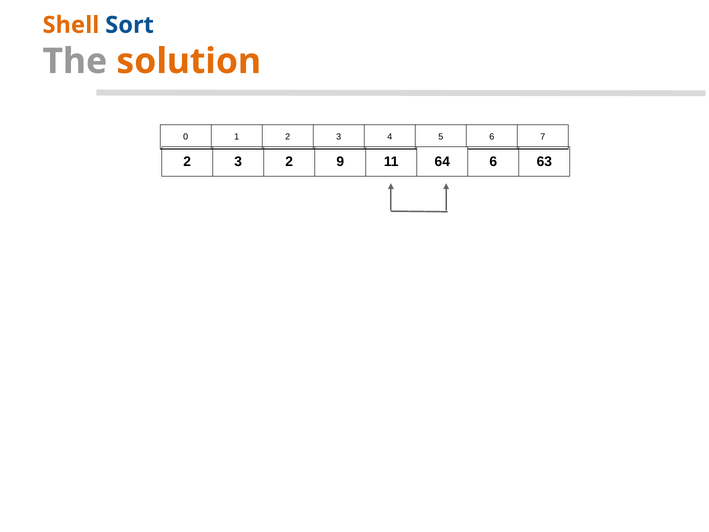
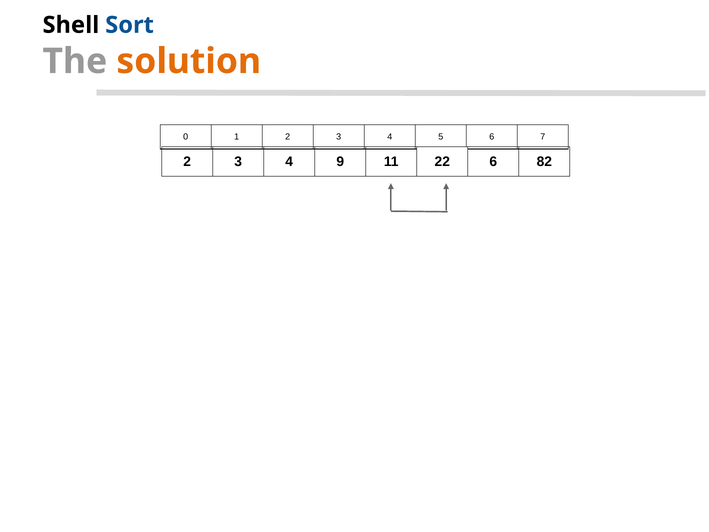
Shell colour: orange -> black
2 at (289, 162): 2 -> 4
64: 64 -> 22
63: 63 -> 82
